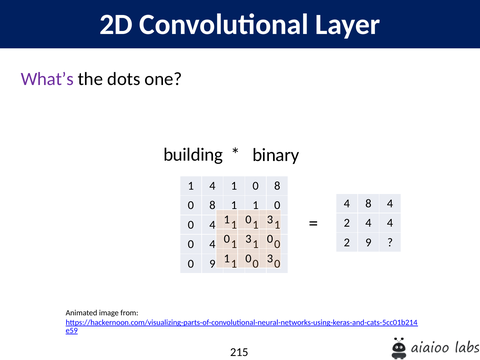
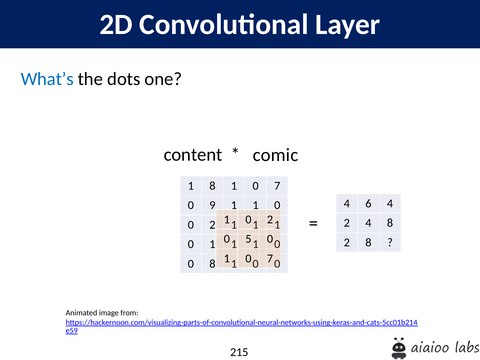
What’s colour: purple -> blue
building: building -> content
binary: binary -> comic
1 4: 4 -> 8
8 at (277, 186): 8 -> 7
4 8: 8 -> 6
8 at (212, 205): 8 -> 9
3 at (270, 219): 3 -> 2
4 4: 4 -> 8
4 at (212, 225): 4 -> 2
3 at (248, 239): 3 -> 5
2 9: 9 -> 8
4 at (212, 244): 4 -> 1
3 at (270, 258): 3 -> 7
0 9: 9 -> 8
